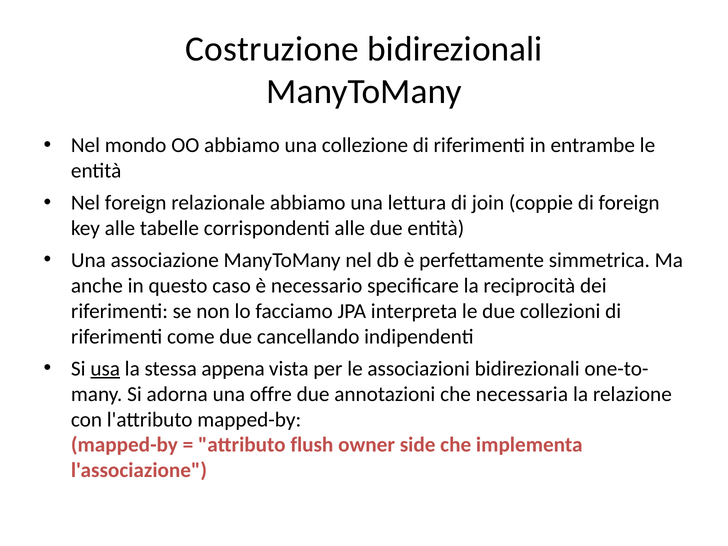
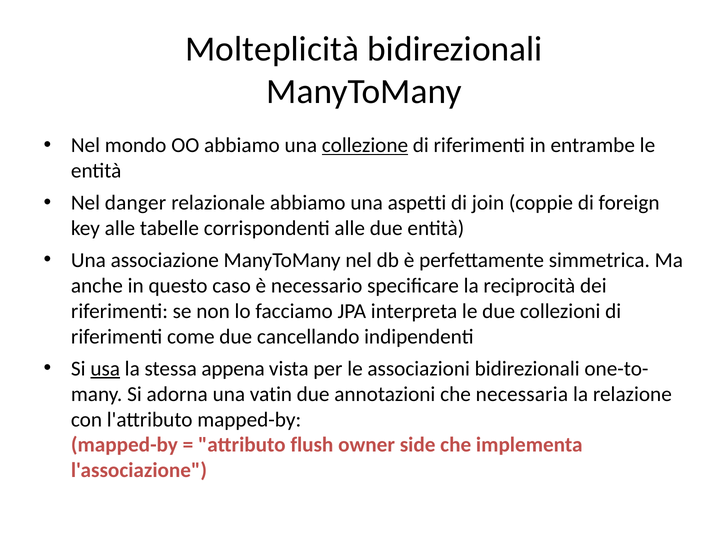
Costruzione: Costruzione -> Molteplicità
collezione underline: none -> present
Nel foreign: foreign -> danger
lettura: lettura -> aspetti
offre: offre -> vatin
